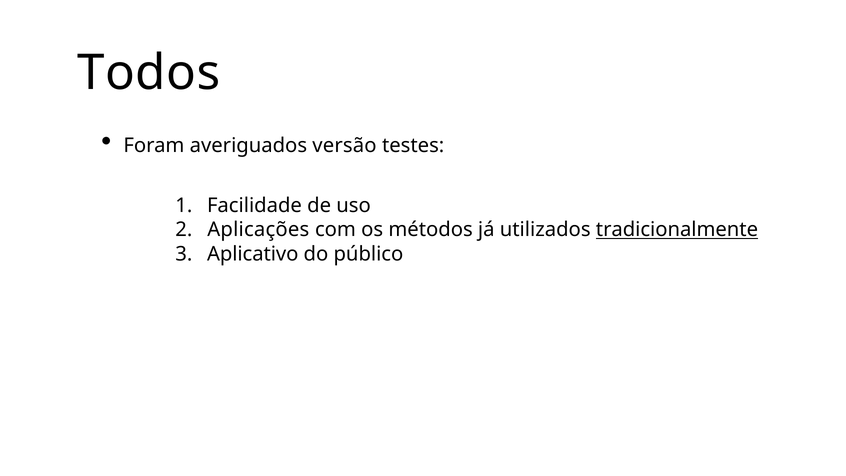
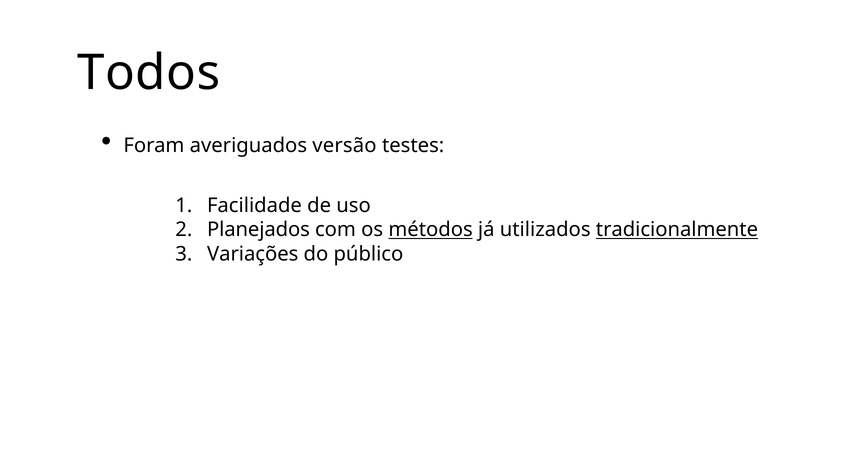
Aplicações: Aplicações -> Planejados
métodos underline: none -> present
Aplicativo: Aplicativo -> Variações
